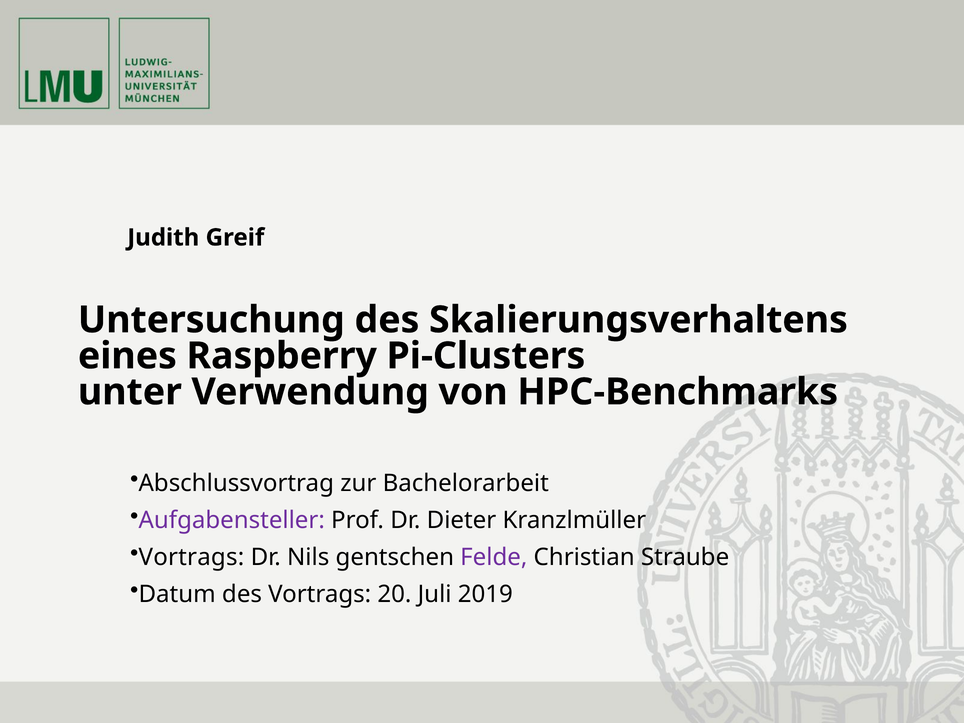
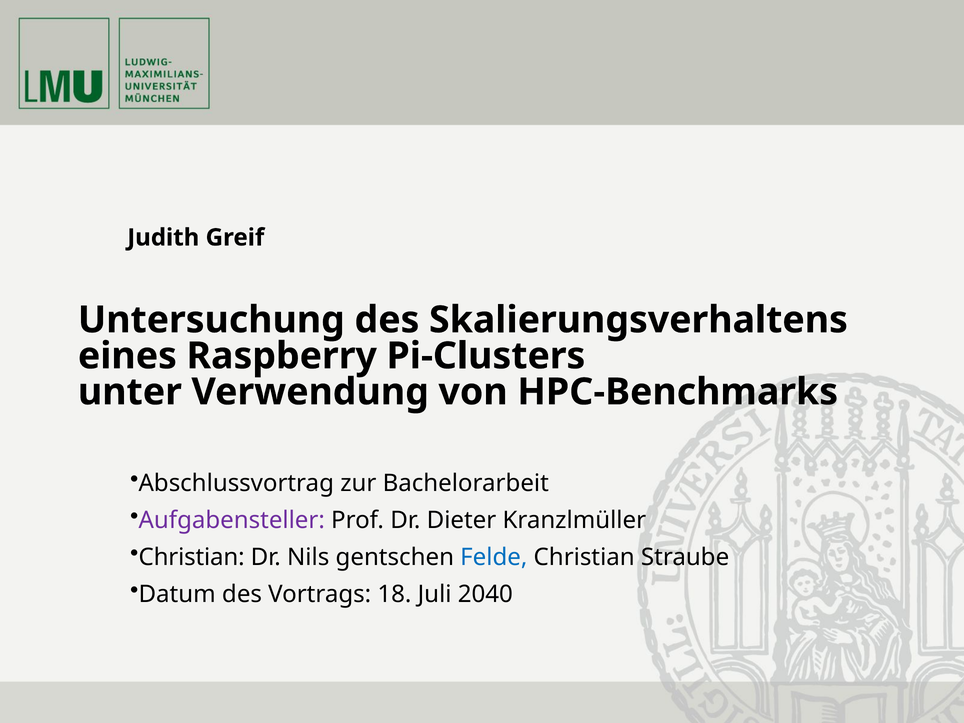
Vortrags at (191, 557): Vortrags -> Christian
Felde colour: purple -> blue
20: 20 -> 18
2019: 2019 -> 2040
